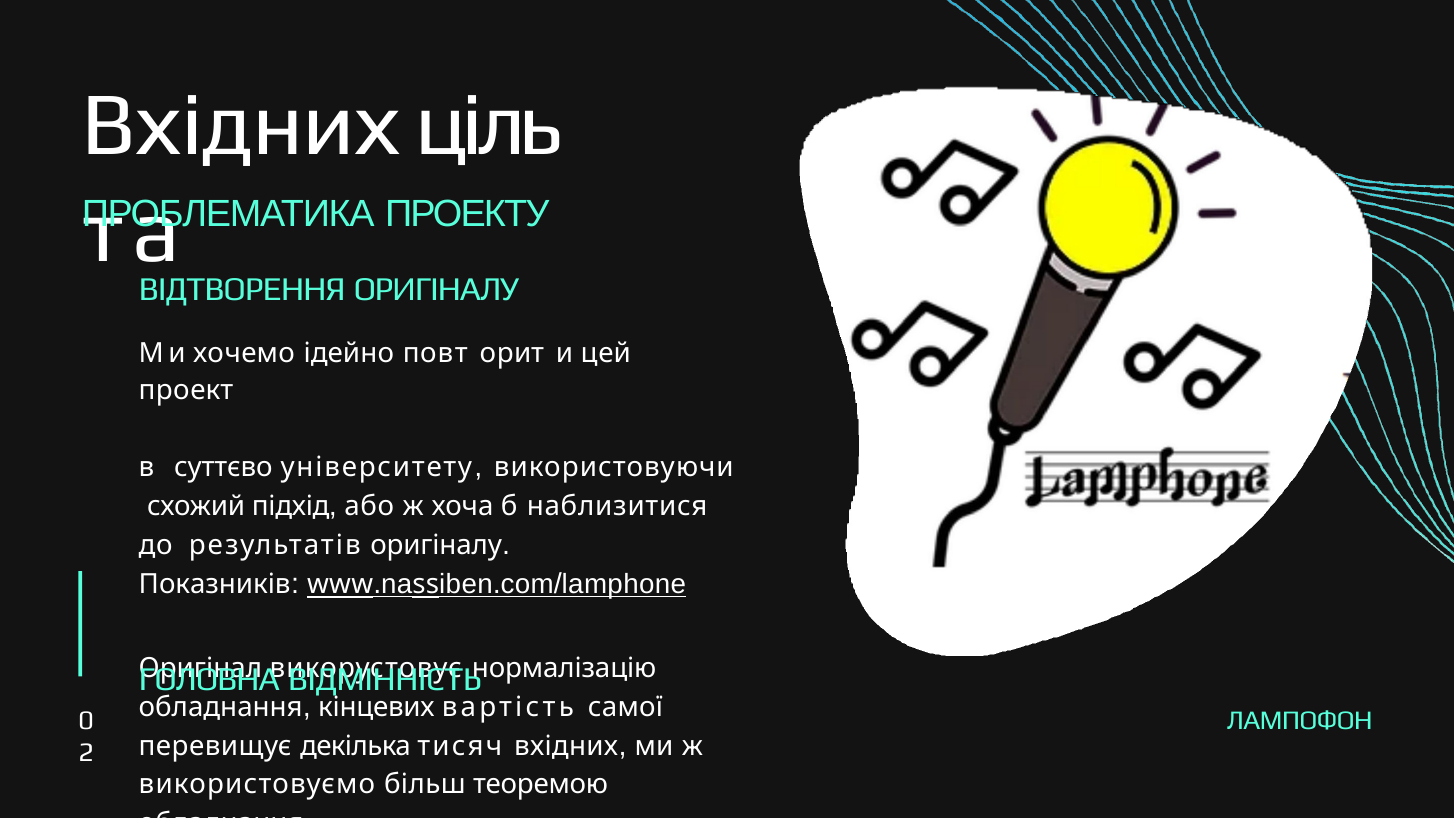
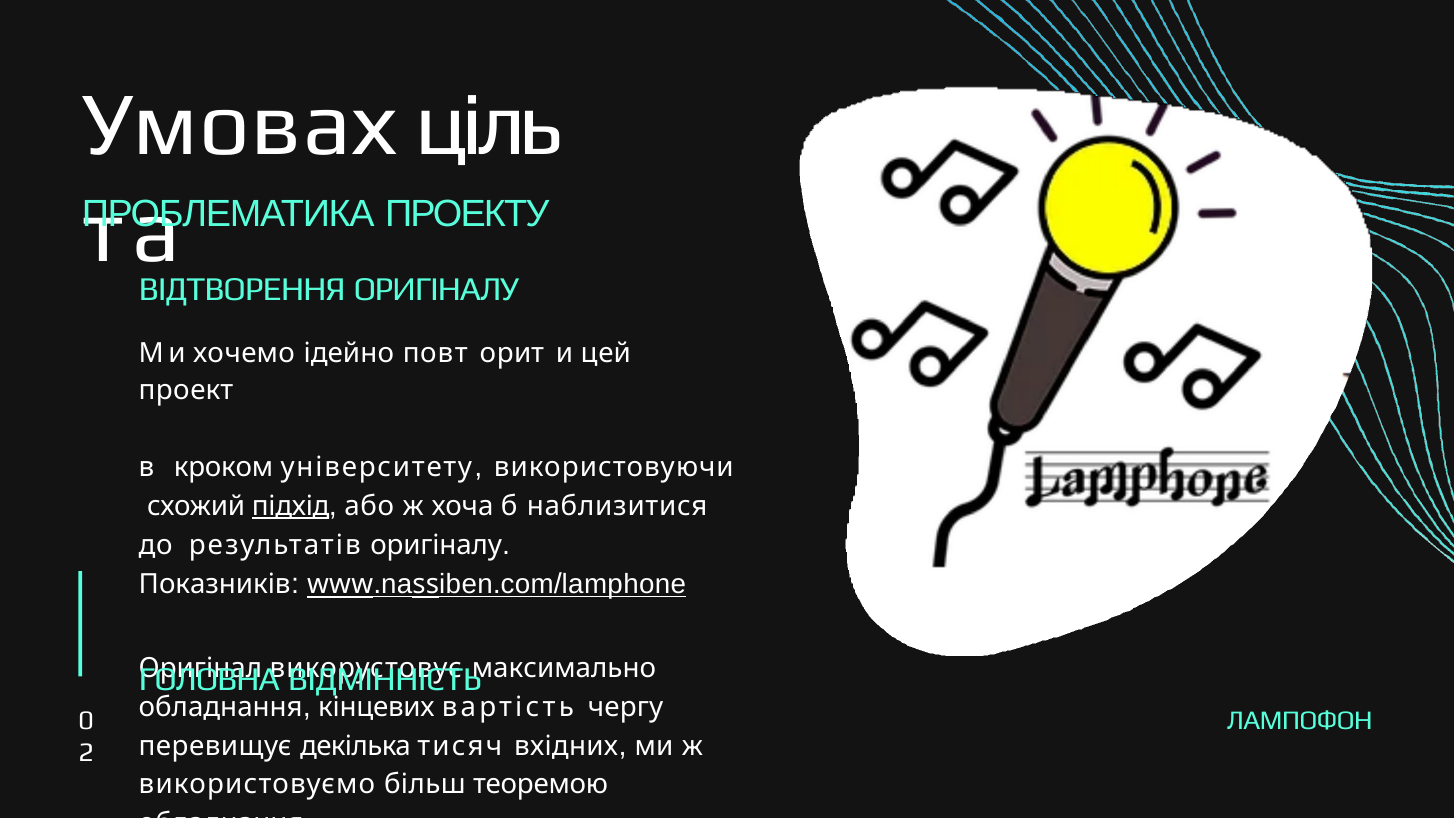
Вхідних at (241, 124): Вхідних -> Умовах
суттєво: суттєво -> кроком
підхід underline: none -> present
нормалізацію: нормалізацію -> максимально
самої: самої -> чергу
